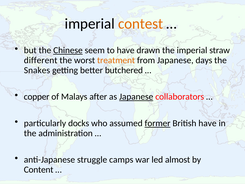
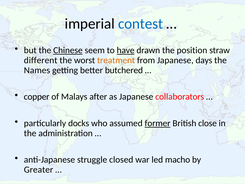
contest colour: orange -> blue
have at (126, 50) underline: none -> present
the imperial: imperial -> position
Snakes: Snakes -> Names
Japanese at (136, 97) underline: present -> none
British have: have -> close
camps: camps -> closed
almost: almost -> macho
Content: Content -> Greater
